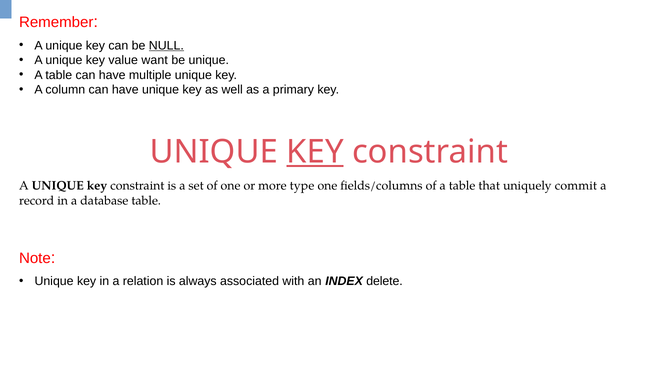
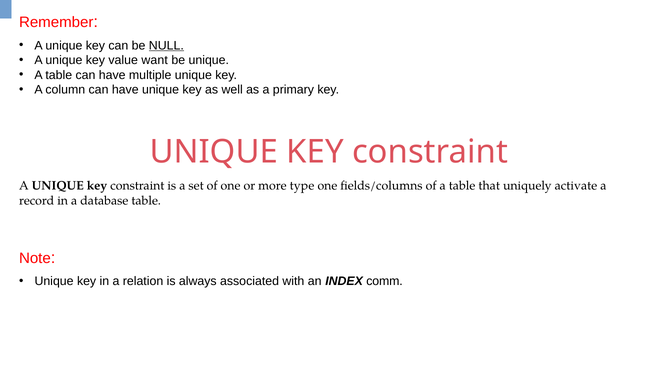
KEY at (315, 152) underline: present -> none
commit: commit -> activate
delete: delete -> comm
